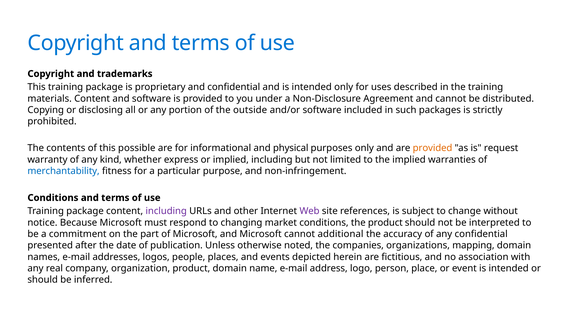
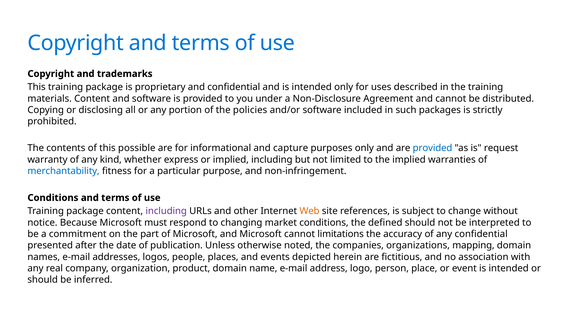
outside: outside -> policies
physical: physical -> capture
provided at (433, 148) colour: orange -> blue
Web colour: purple -> orange
the product: product -> defined
additional: additional -> limitations
